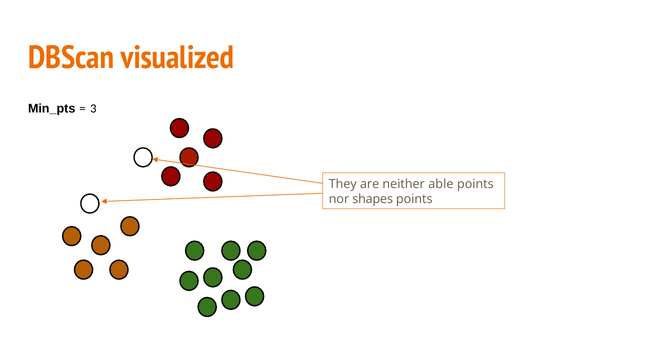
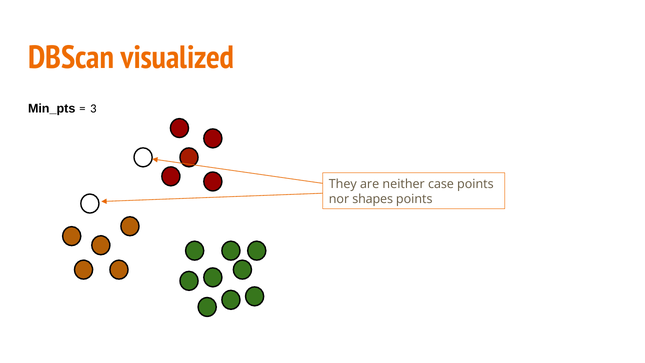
able: able -> case
